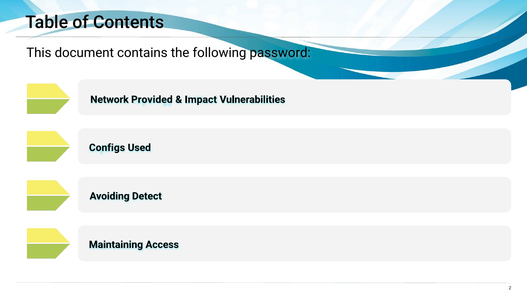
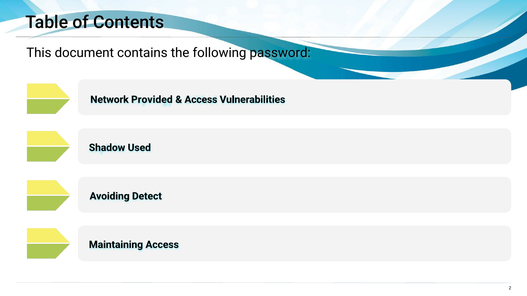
Impact at (201, 100): Impact -> Access
Configs: Configs -> Shadow
